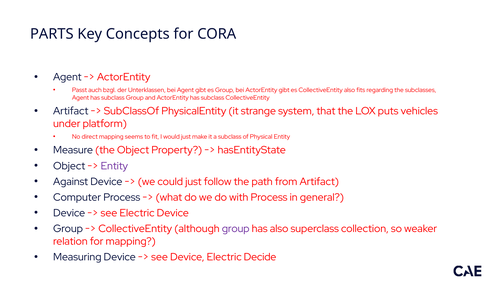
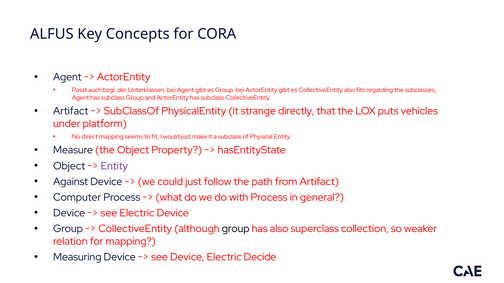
PARTS: PARTS -> ALFUS
system: system -> directly
group at (236, 229) colour: purple -> black
